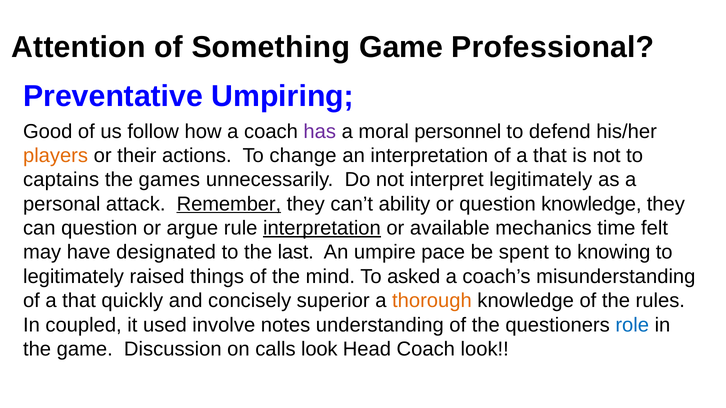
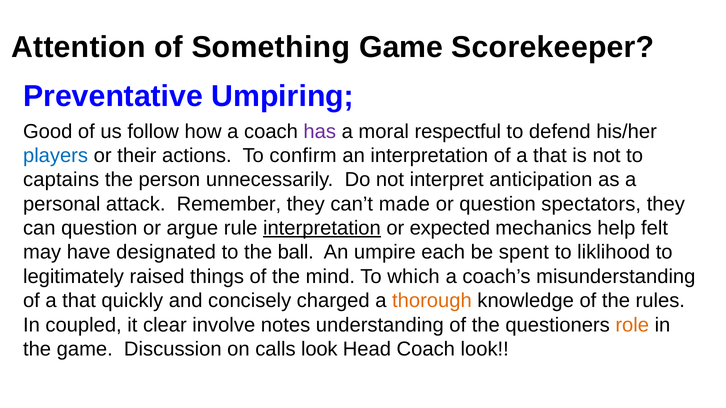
Professional: Professional -> Scorekeeper
personnel: personnel -> respectful
players colour: orange -> blue
change: change -> confirm
games: games -> person
interpret legitimately: legitimately -> anticipation
Remember underline: present -> none
ability: ability -> made
question knowledge: knowledge -> spectators
available: available -> expected
time: time -> help
last: last -> ball
pace: pace -> each
knowing: knowing -> liklihood
asked: asked -> which
superior: superior -> charged
used: used -> clear
role colour: blue -> orange
